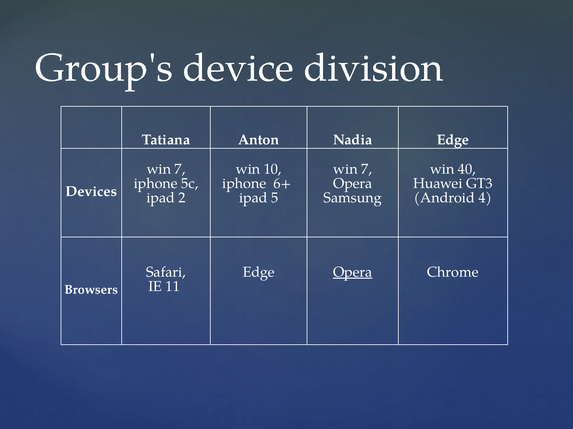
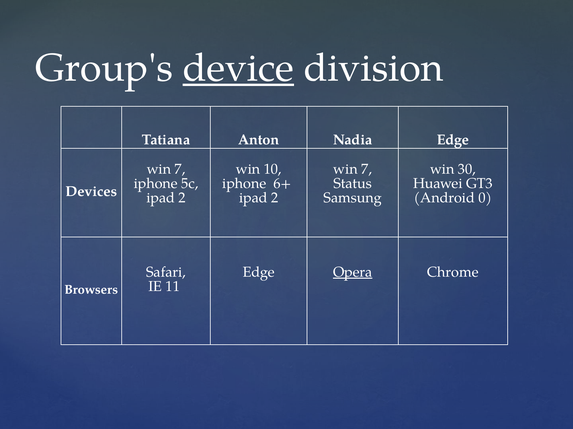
device underline: none -> present
40: 40 -> 30
Opera at (353, 184): Opera -> Status
5 at (275, 198): 5 -> 2
4: 4 -> 0
